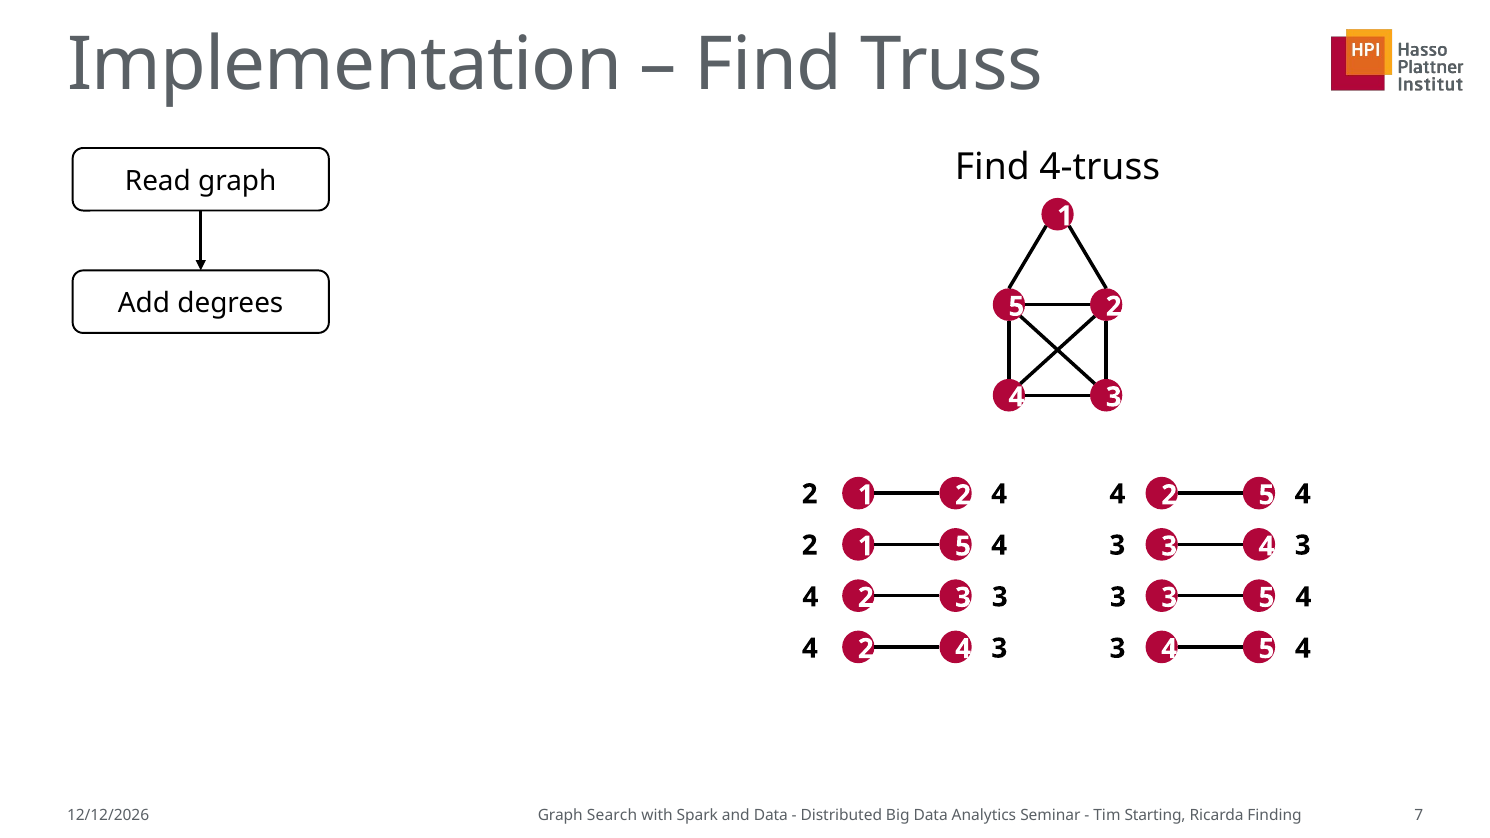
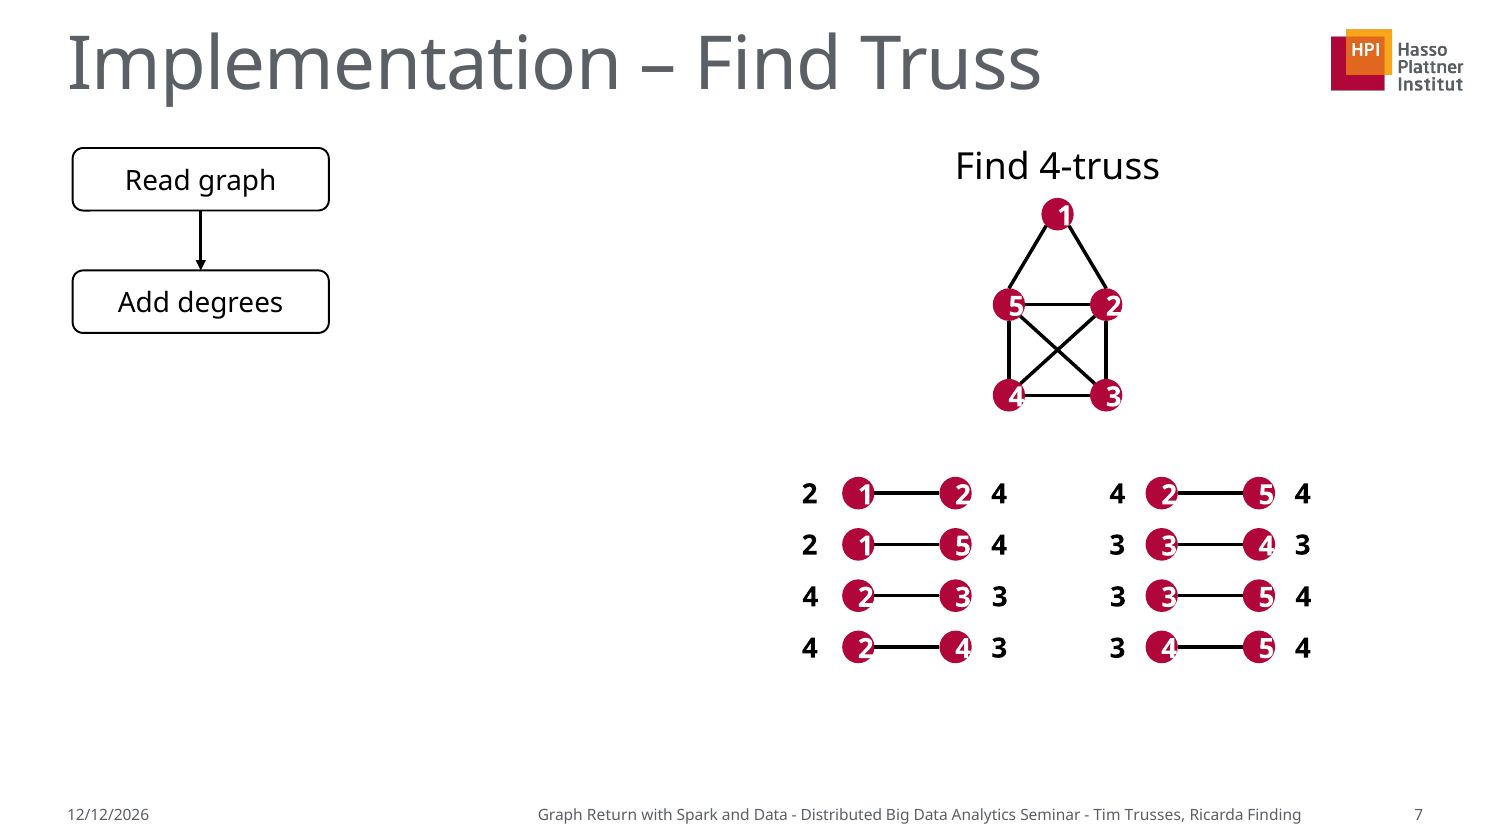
Search: Search -> Return
Starting: Starting -> Trusses
